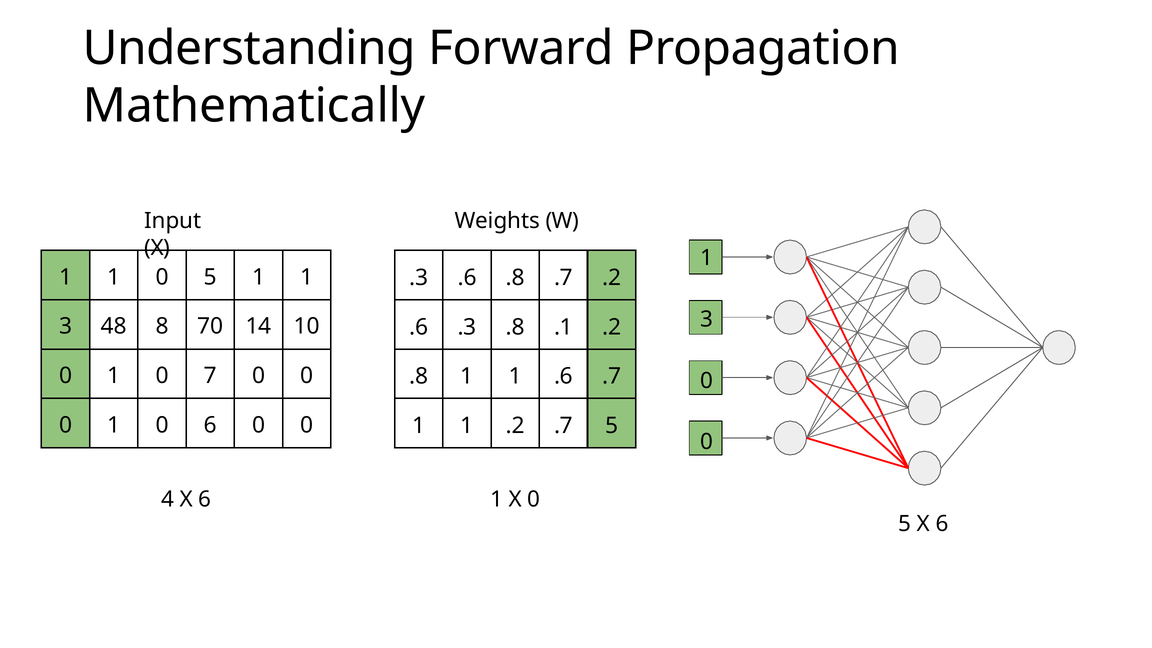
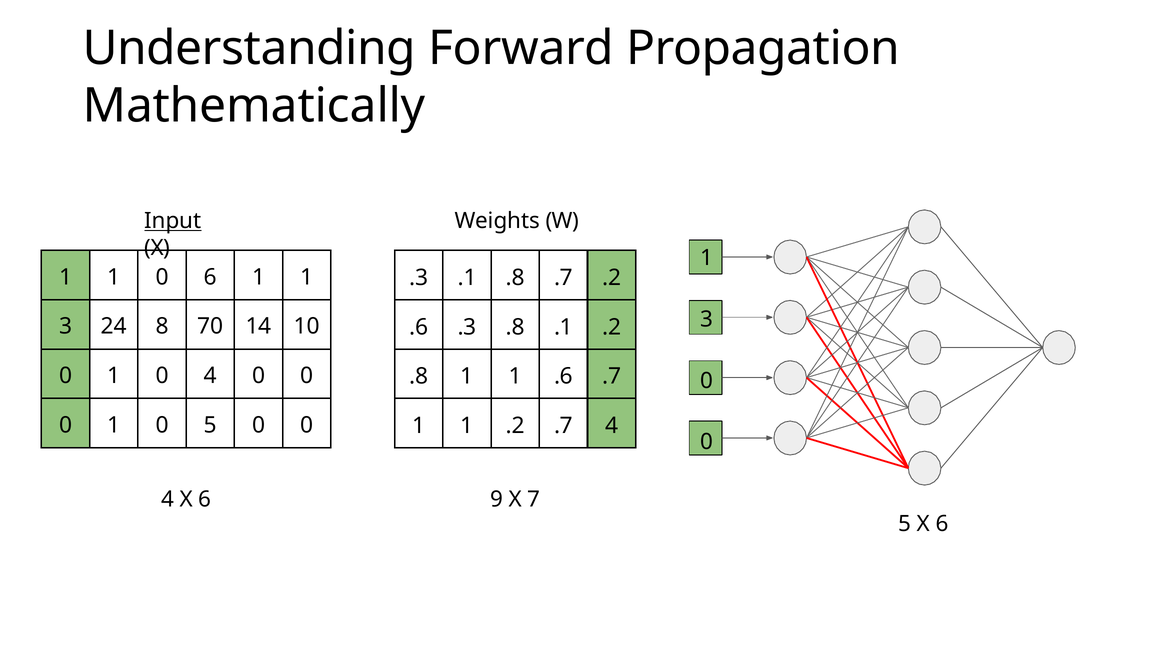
Input underline: none -> present
0 5: 5 -> 6
.3 .6: .6 -> .1
48: 48 -> 24
1 0 7: 7 -> 4
0 6: 6 -> 5
.7 5: 5 -> 4
6 1: 1 -> 9
X 0: 0 -> 7
